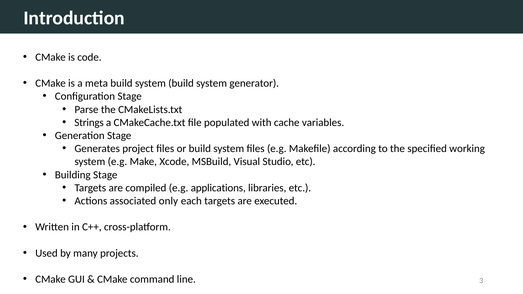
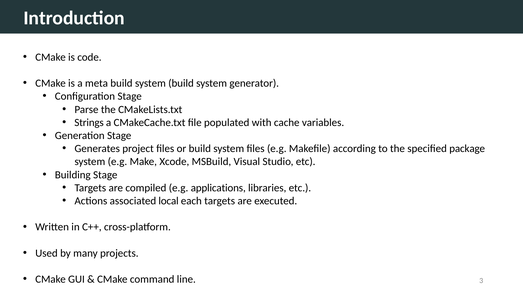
working: working -> package
only: only -> local
